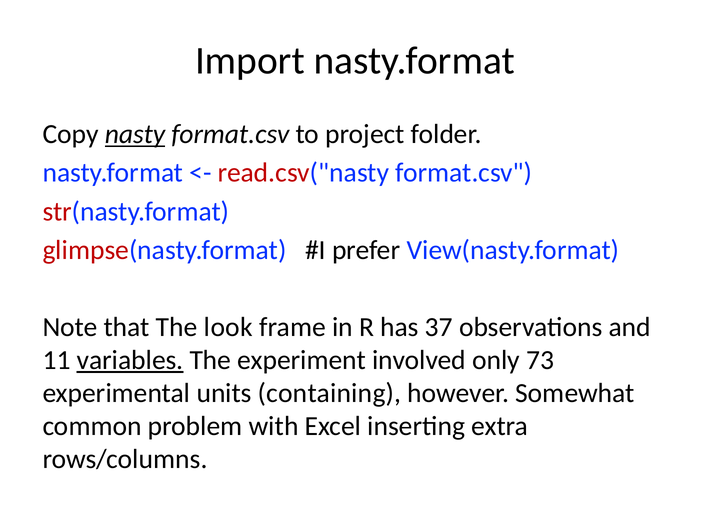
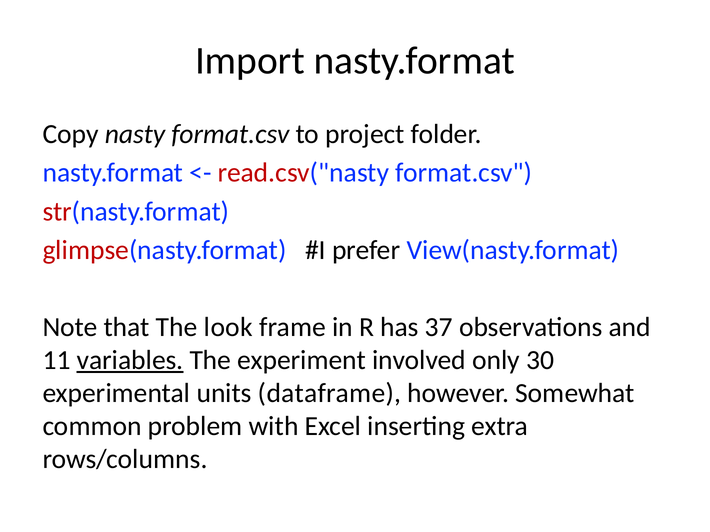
nasty underline: present -> none
73: 73 -> 30
containing: containing -> dataframe
